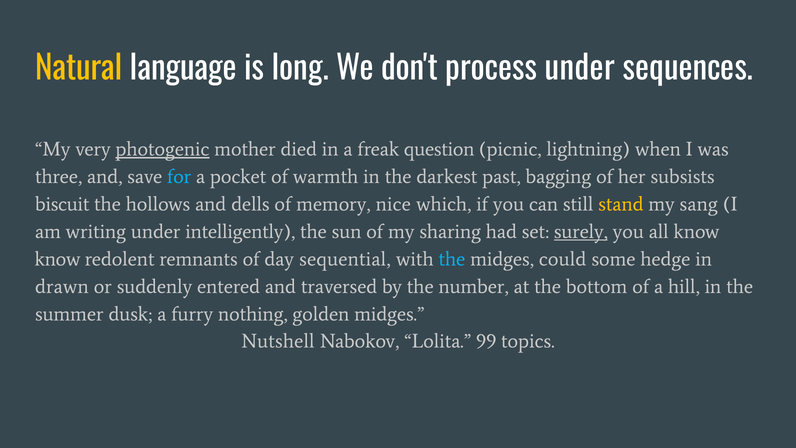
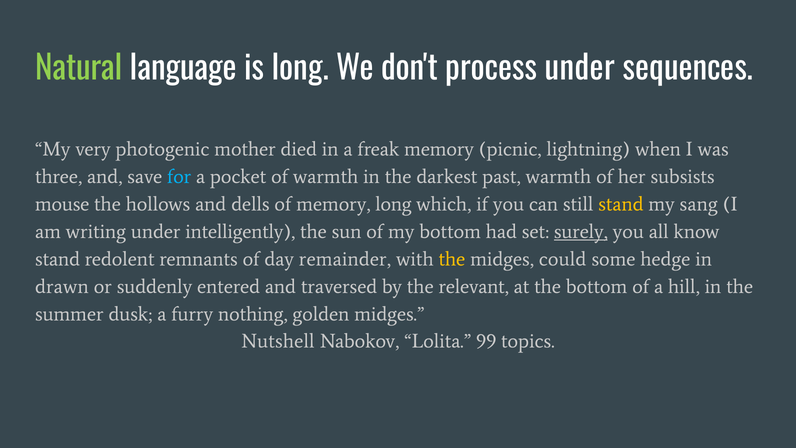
Natural colour: yellow -> light green
photogenic underline: present -> none
freak question: question -> memory
past bagging: bagging -> warmth
biscuit: biscuit -> mouse
memory nice: nice -> long
my sharing: sharing -> bottom
know at (58, 259): know -> stand
sequential: sequential -> remainder
the at (452, 259) colour: light blue -> yellow
number: number -> relevant
